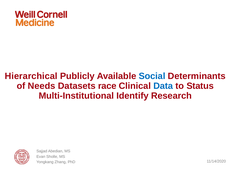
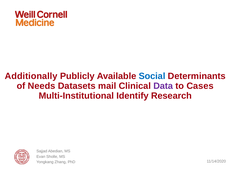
Hierarchical: Hierarchical -> Additionally
race: race -> mail
Data colour: blue -> purple
Status: Status -> Cases
